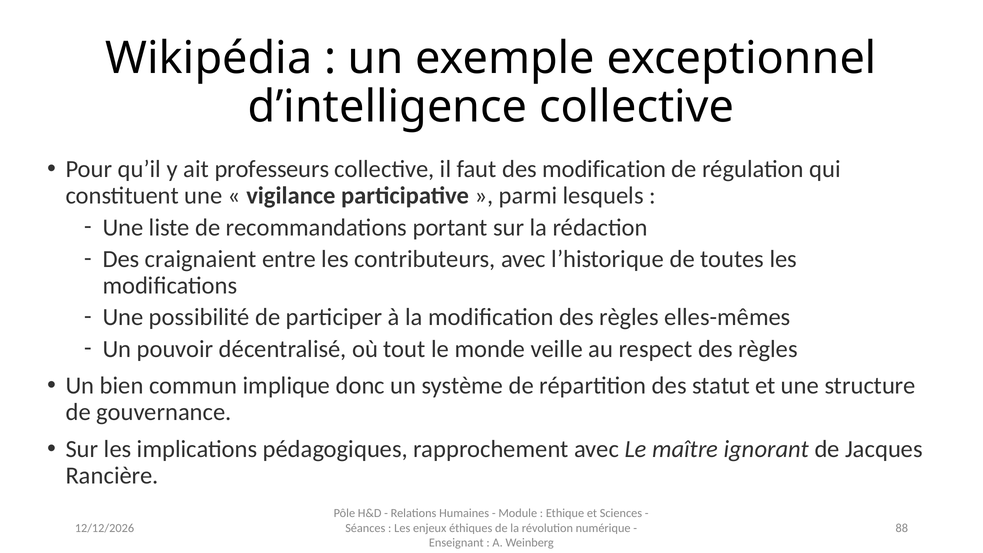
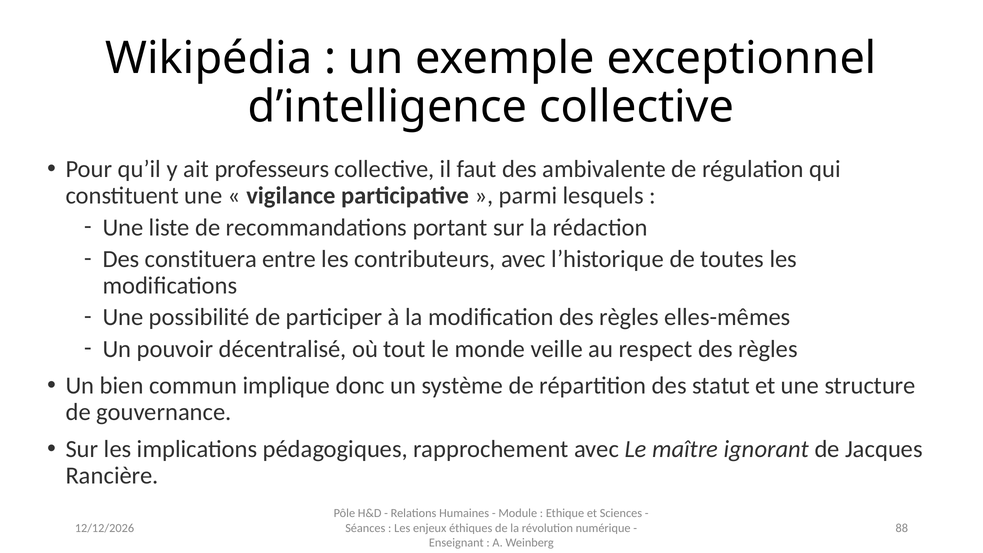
des modification: modification -> ambivalente
craignaient: craignaient -> constituera
